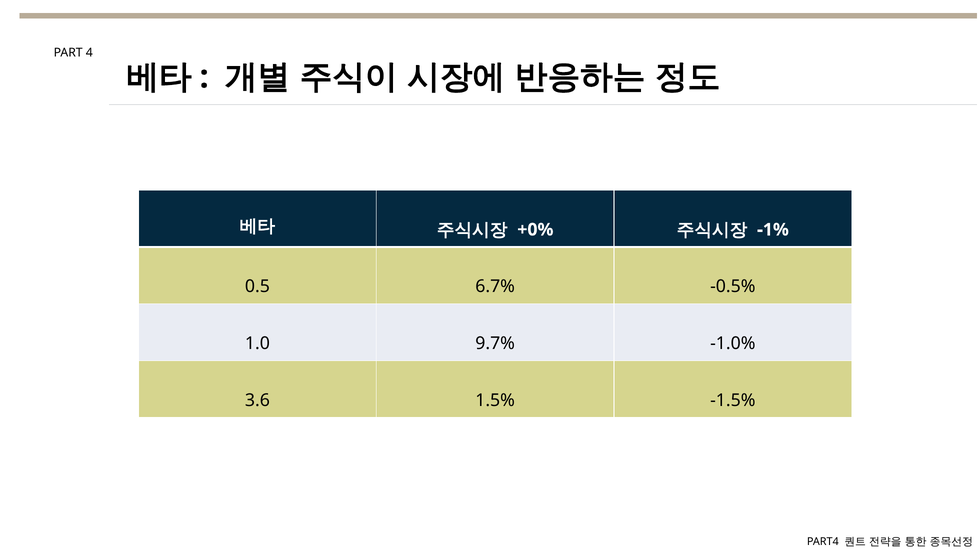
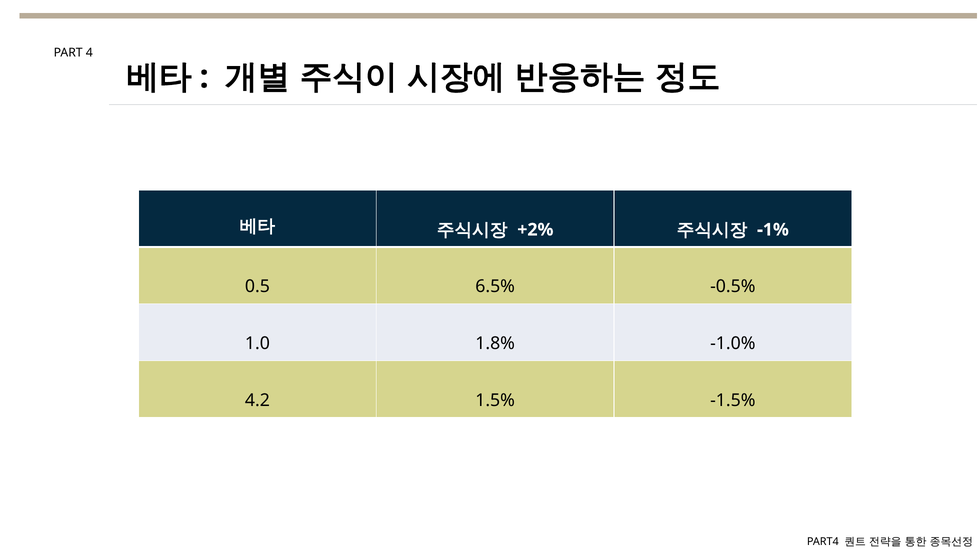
+0%: +0% -> +2%
6.7%: 6.7% -> 6.5%
9.7%: 9.7% -> 1.8%
3.6: 3.6 -> 4.2
